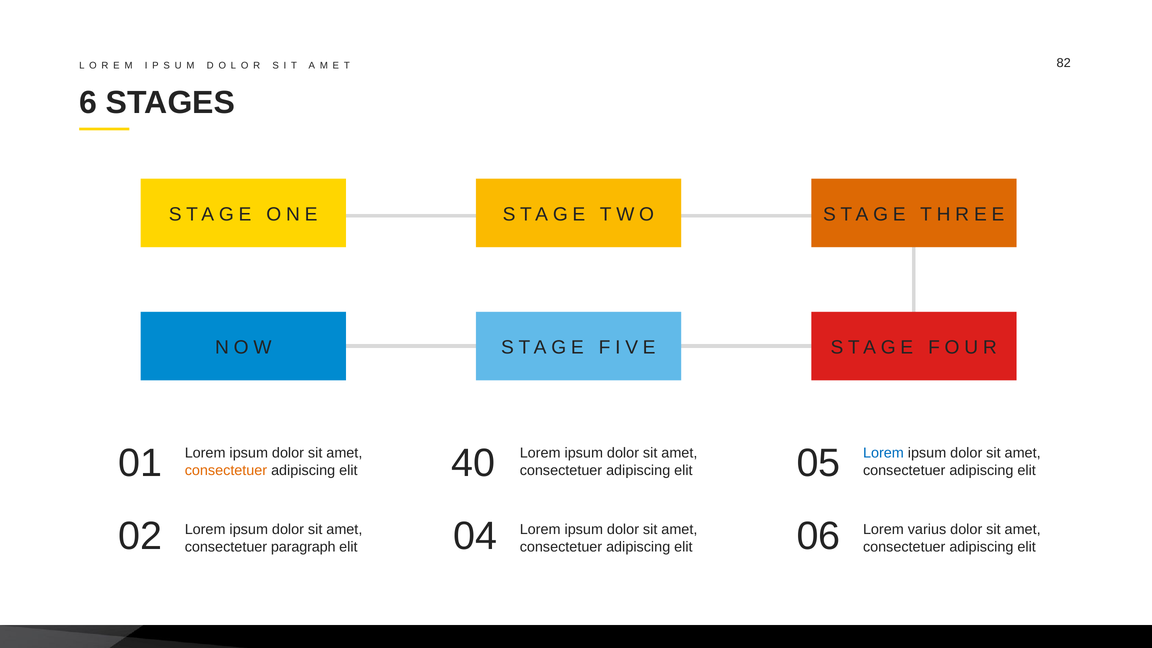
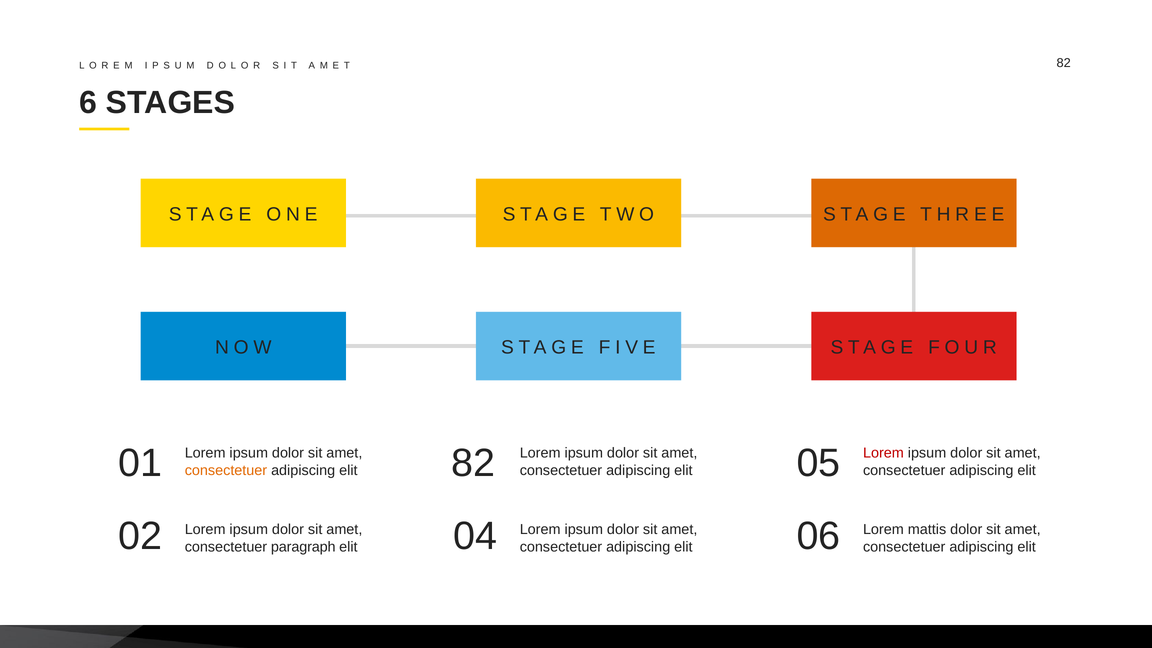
01 40: 40 -> 82
Lorem at (883, 453) colour: blue -> red
varius: varius -> mattis
